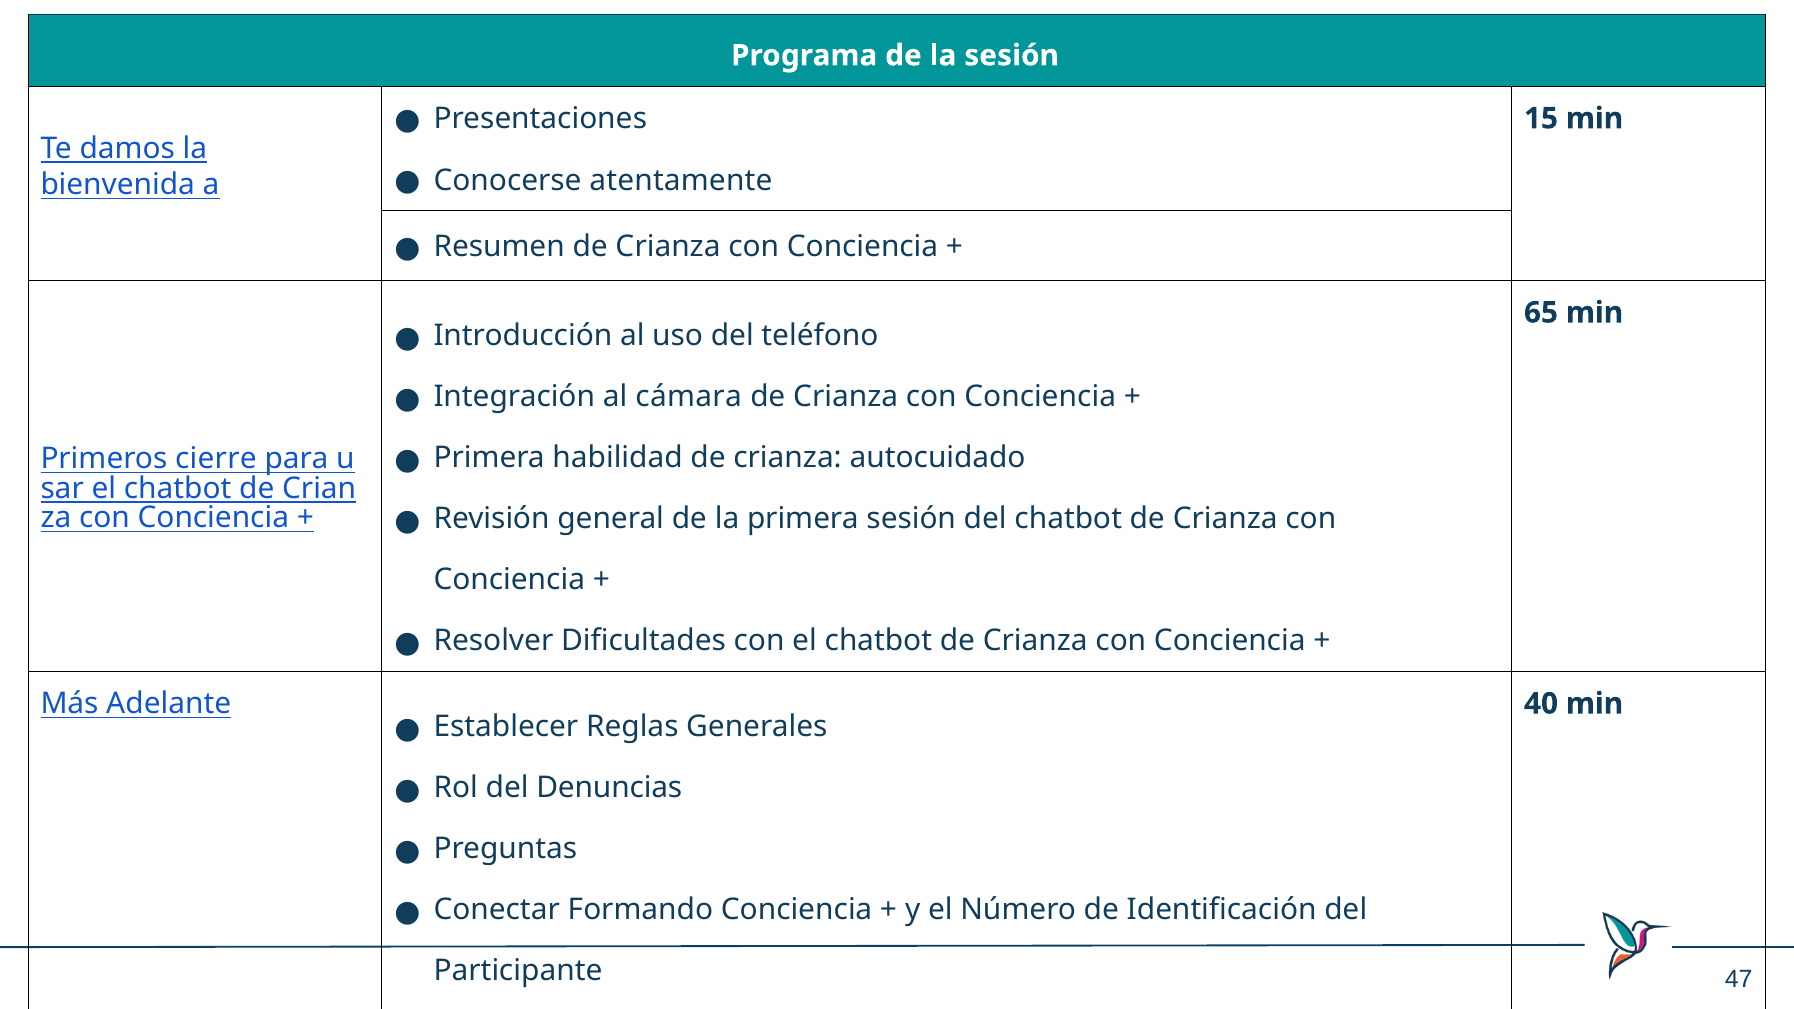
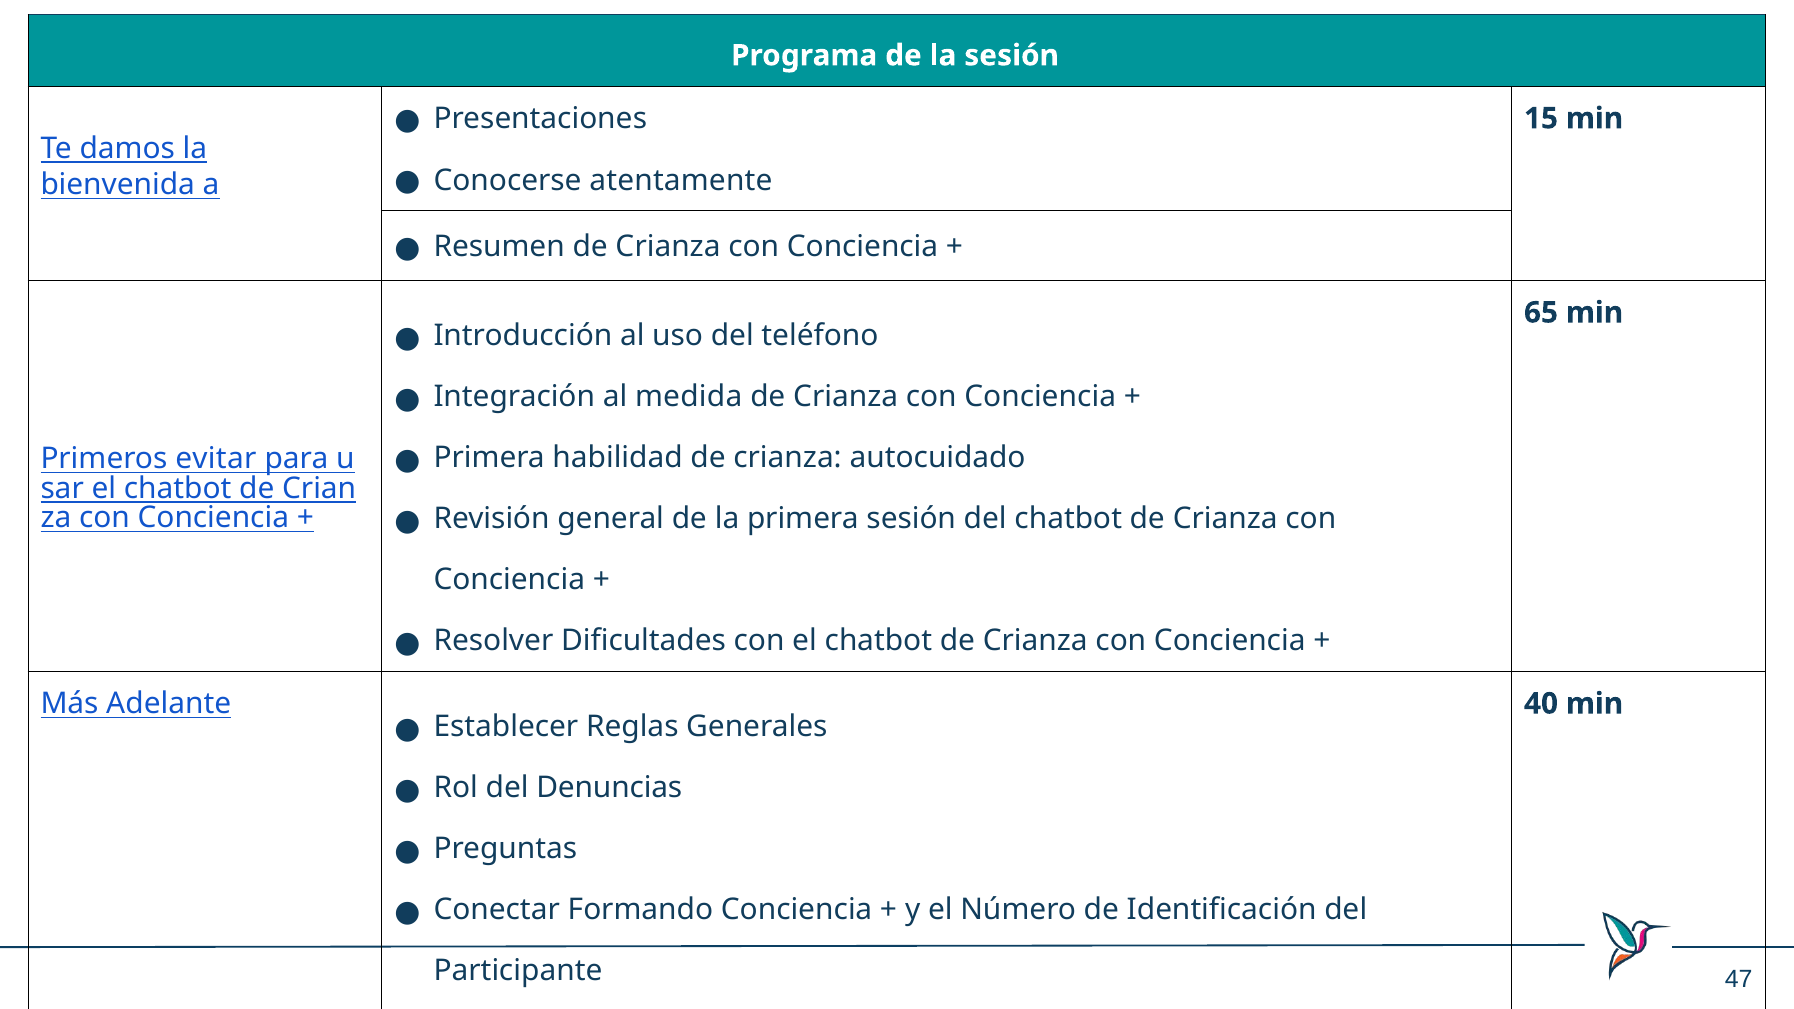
cámara: cámara -> medida
Primeros cierre: cierre -> evitar
